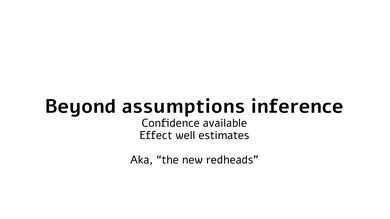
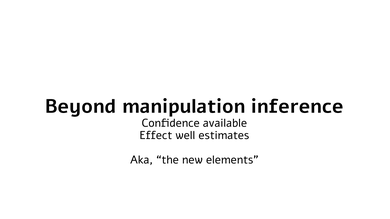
assumptions: assumptions -> manipulation
redheads: redheads -> elements
